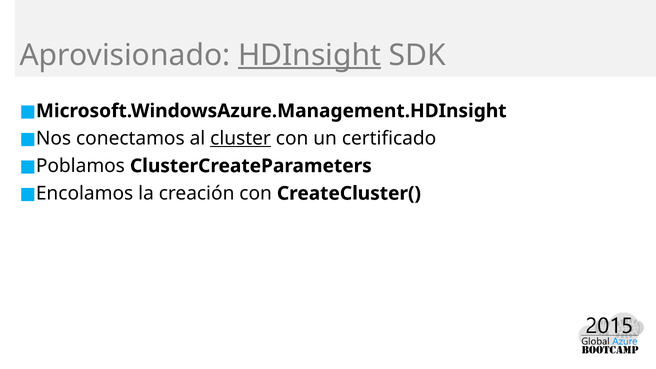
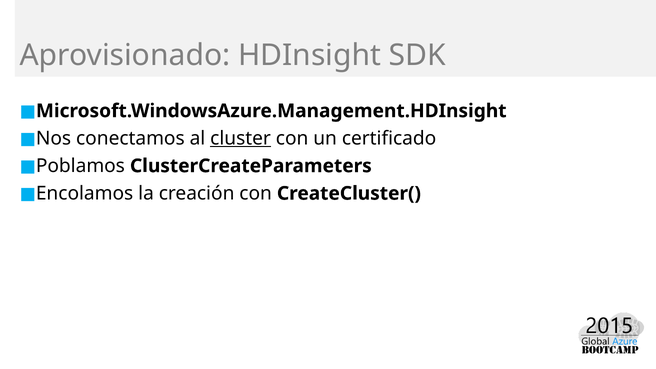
HDInsight underline: present -> none
